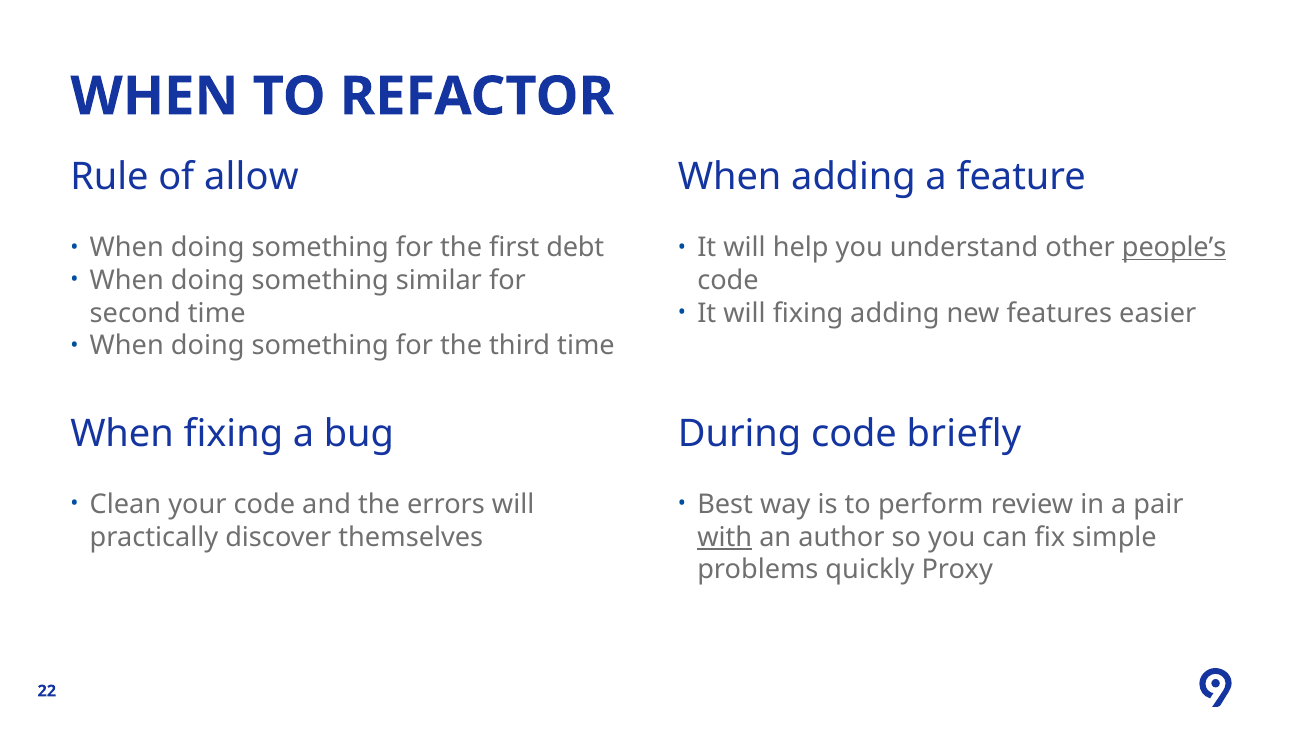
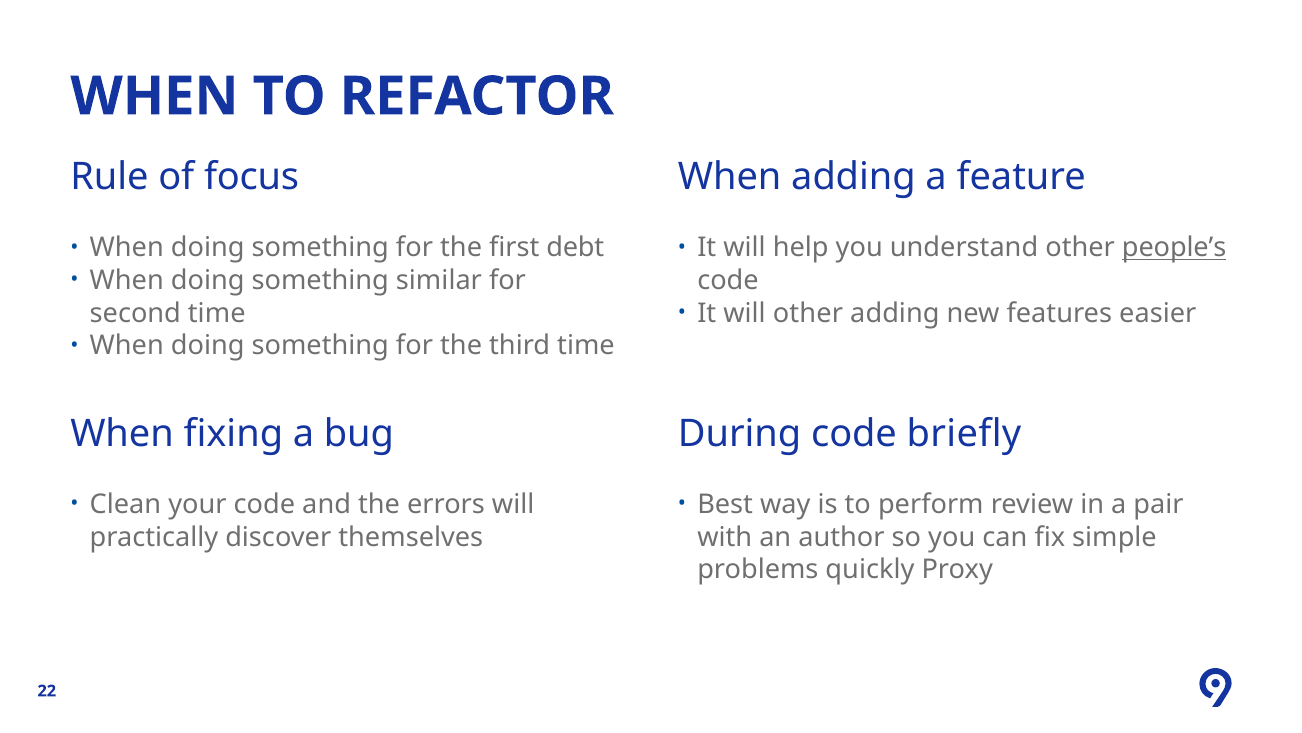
allow: allow -> focus
will fixing: fixing -> other
with underline: present -> none
